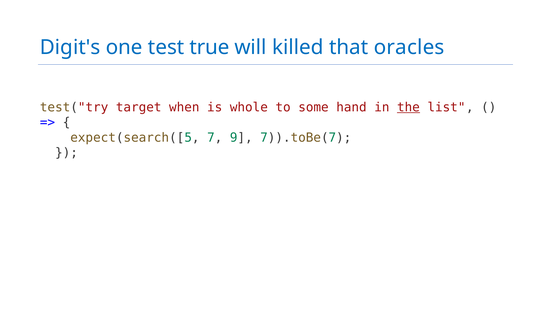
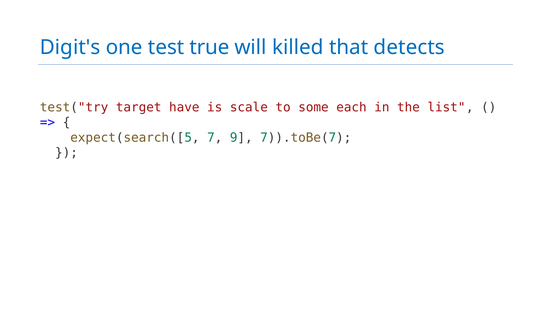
oracles: oracles -> detects
when: when -> have
whole: whole -> scale
hand: hand -> each
the underline: present -> none
